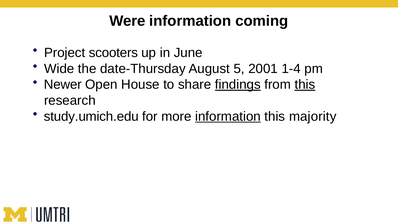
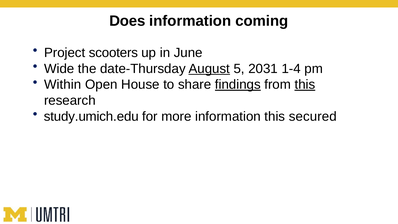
Were: Were -> Does
August underline: none -> present
2001: 2001 -> 2031
Newer: Newer -> Within
information at (228, 116) underline: present -> none
majority: majority -> secured
